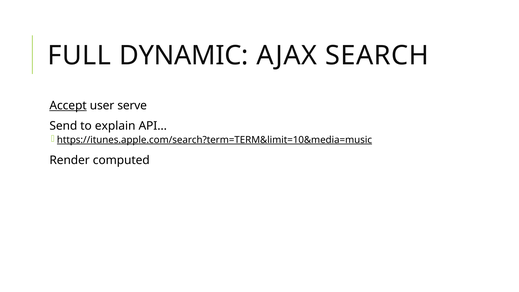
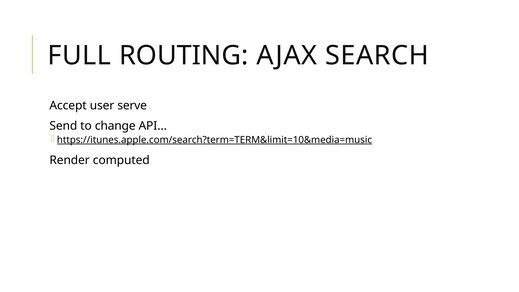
DYNAMIC: DYNAMIC -> ROUTING
Accept underline: present -> none
explain: explain -> change
